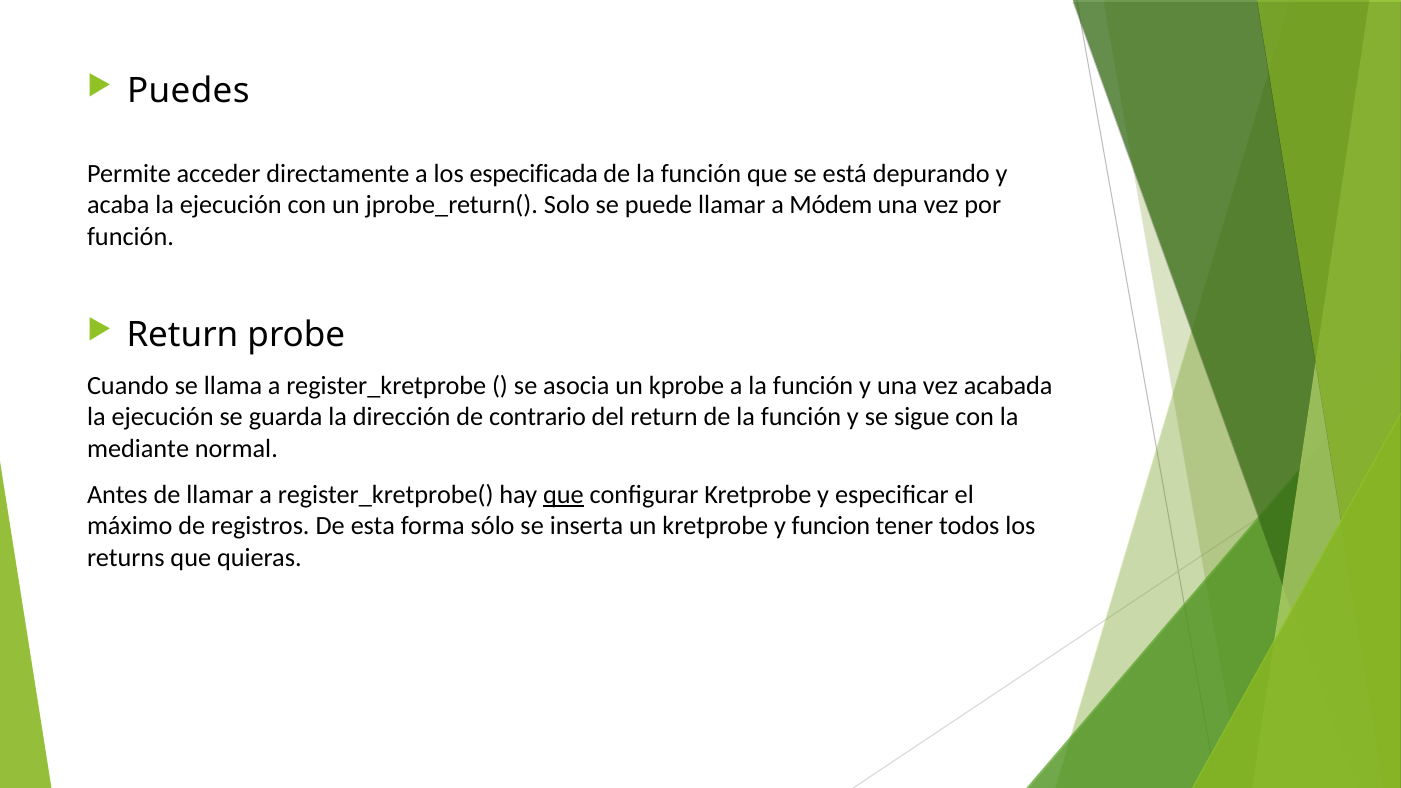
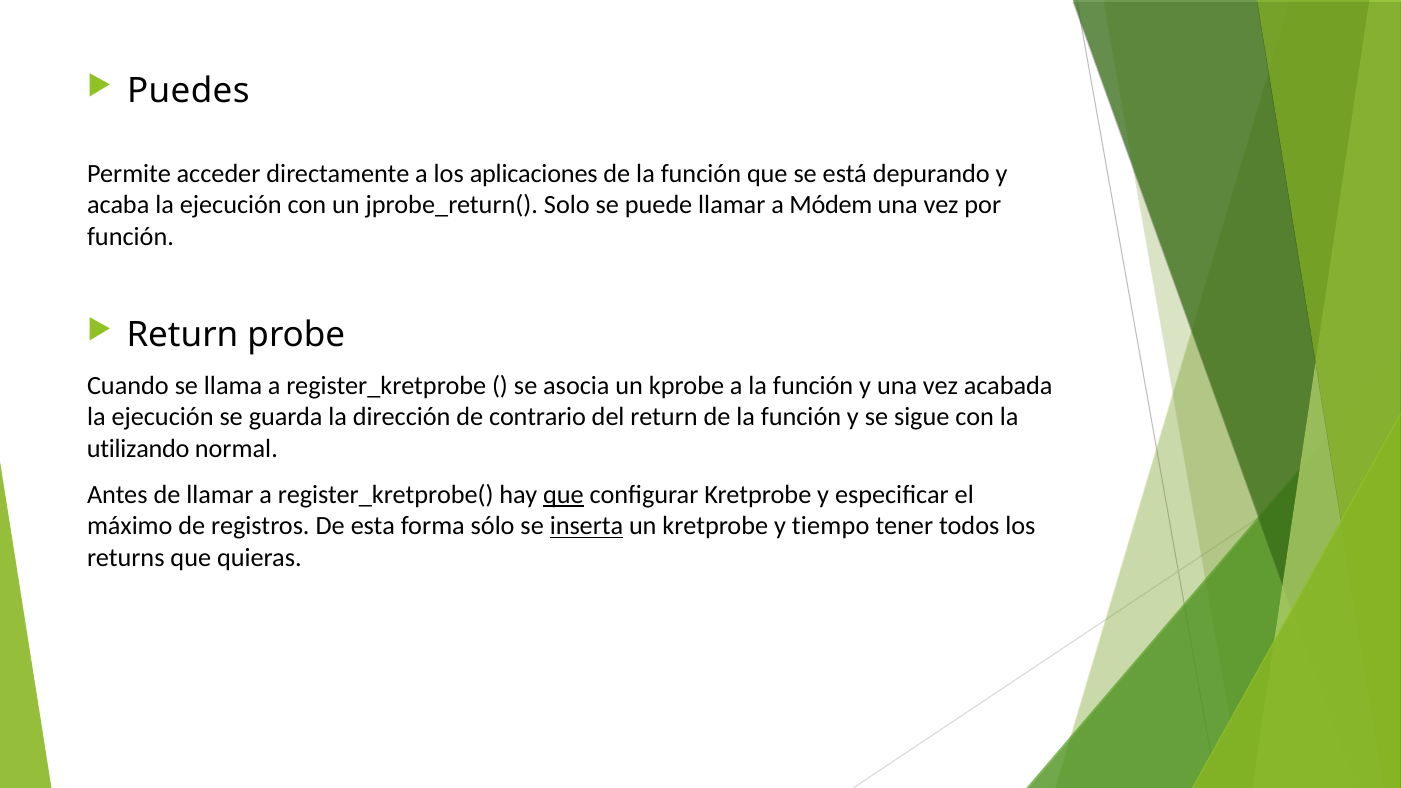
especificada: especificada -> aplicaciones
mediante: mediante -> utilizando
inserta underline: none -> present
funcion: funcion -> tiempo
